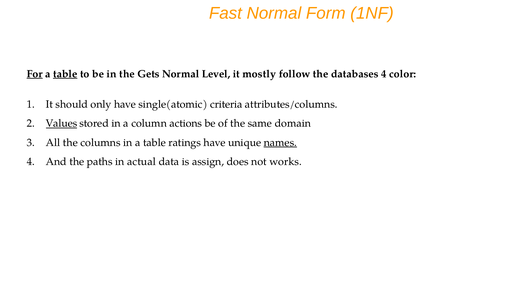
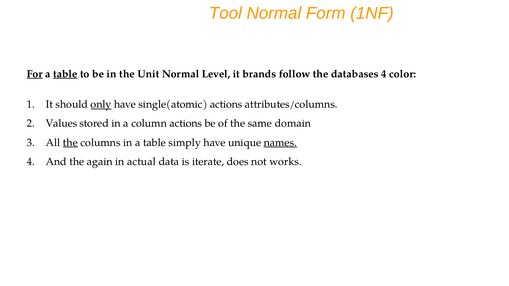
Fast: Fast -> Tool
Gets: Gets -> Unit
mostly: mostly -> brands
only underline: none -> present
single(atomic criteria: criteria -> actions
Values underline: present -> none
the at (70, 143) underline: none -> present
ratings: ratings -> simply
paths: paths -> again
assign: assign -> iterate
